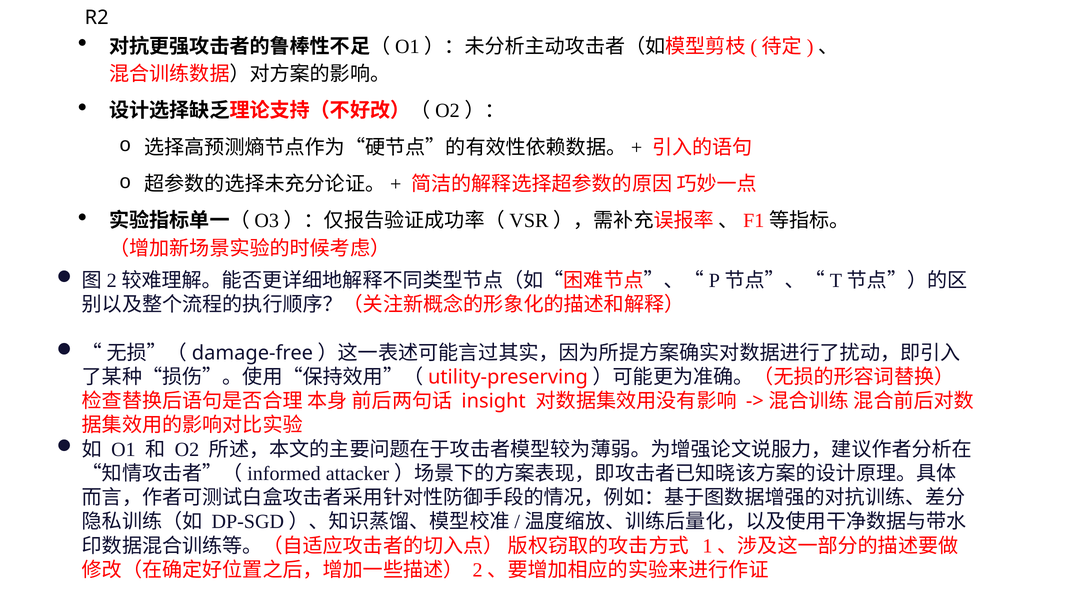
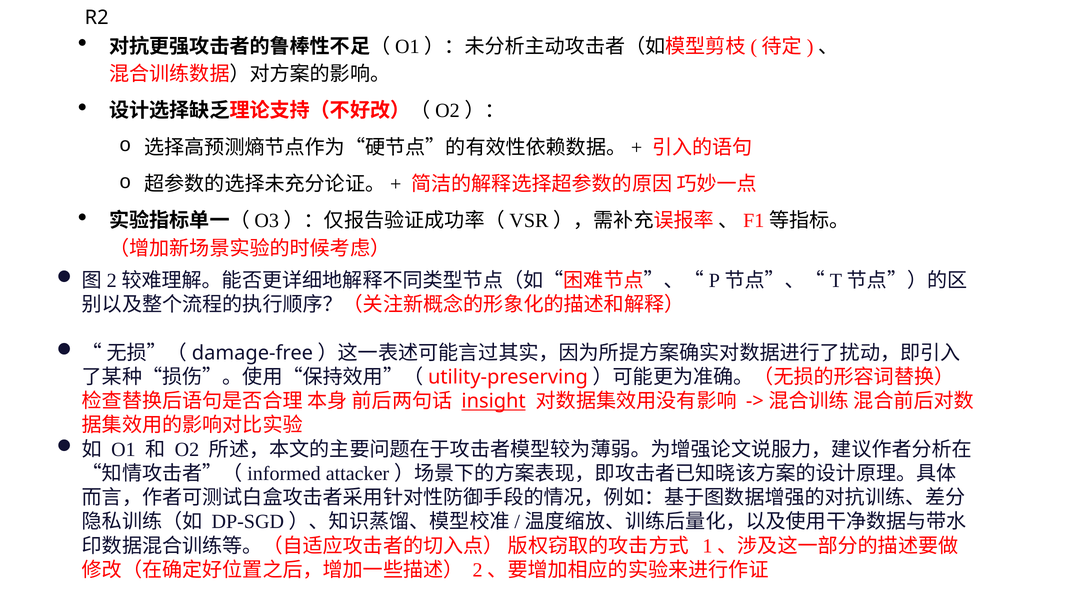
insight underline: none -> present
